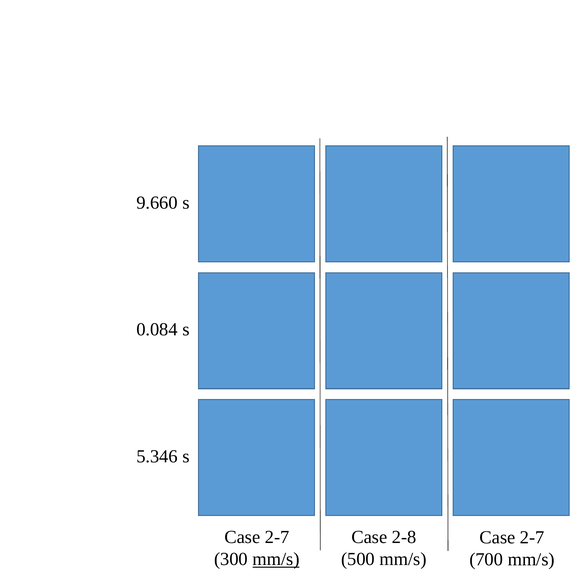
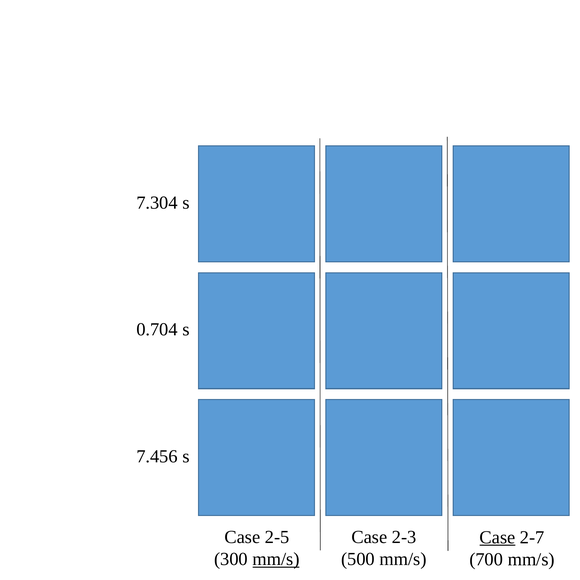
9.660: 9.660 -> 7.304
0.084: 0.084 -> 0.704
5.346: 5.346 -> 7.456
2-7 at (277, 537): 2-7 -> 2-5
2-8: 2-8 -> 2-3
Case at (498, 537) underline: none -> present
